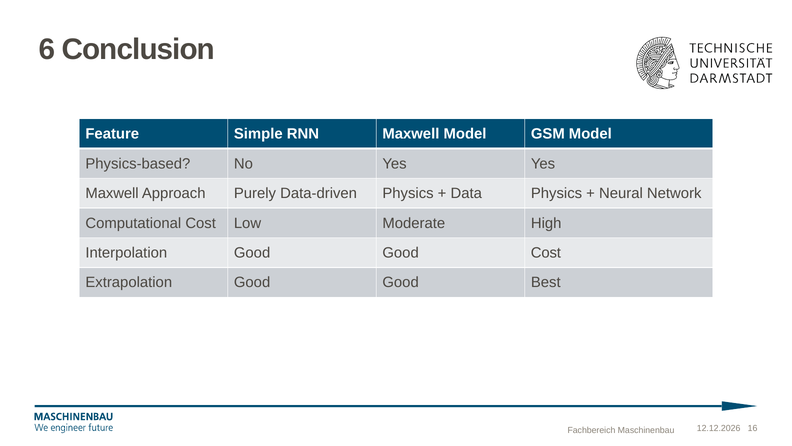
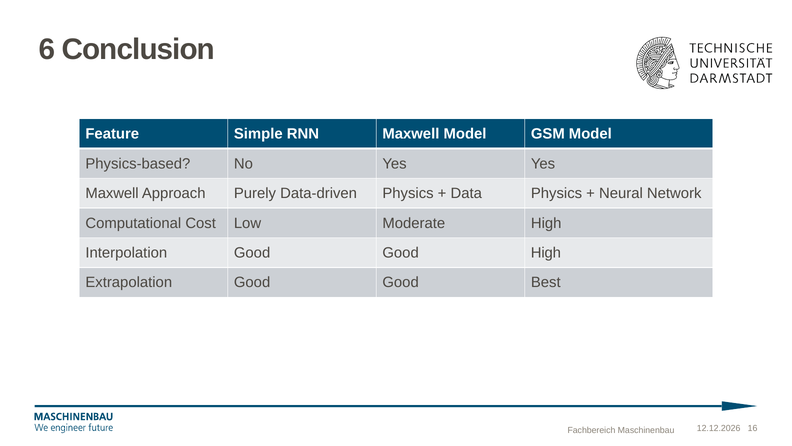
Good Cost: Cost -> High
